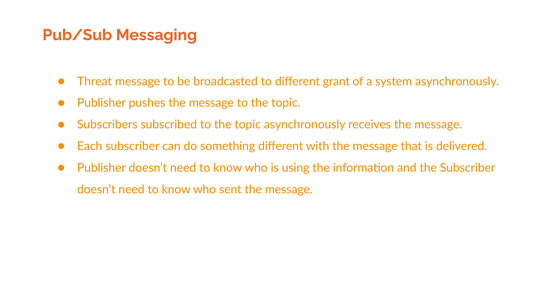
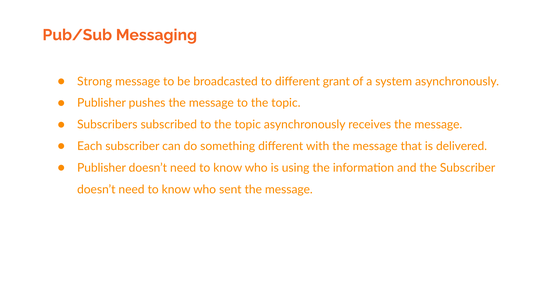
Threat: Threat -> Strong
